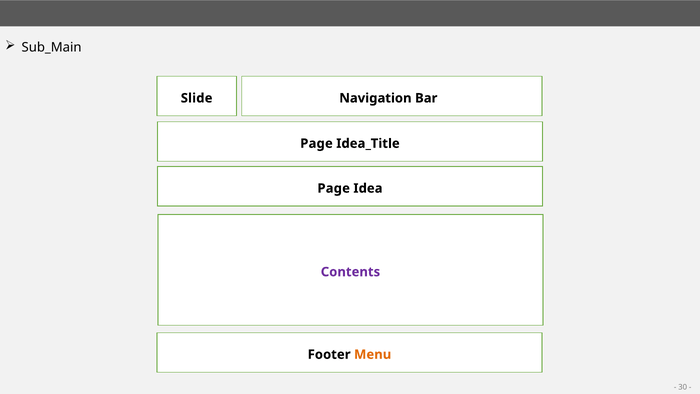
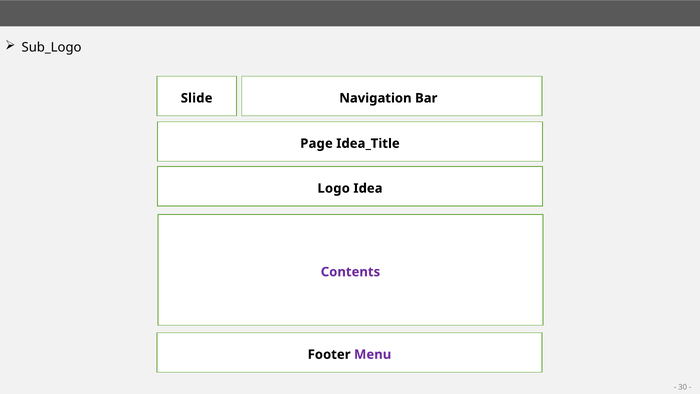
Sub_Main: Sub_Main -> Sub_Logo
Page at (334, 188): Page -> Logo
Menu colour: orange -> purple
